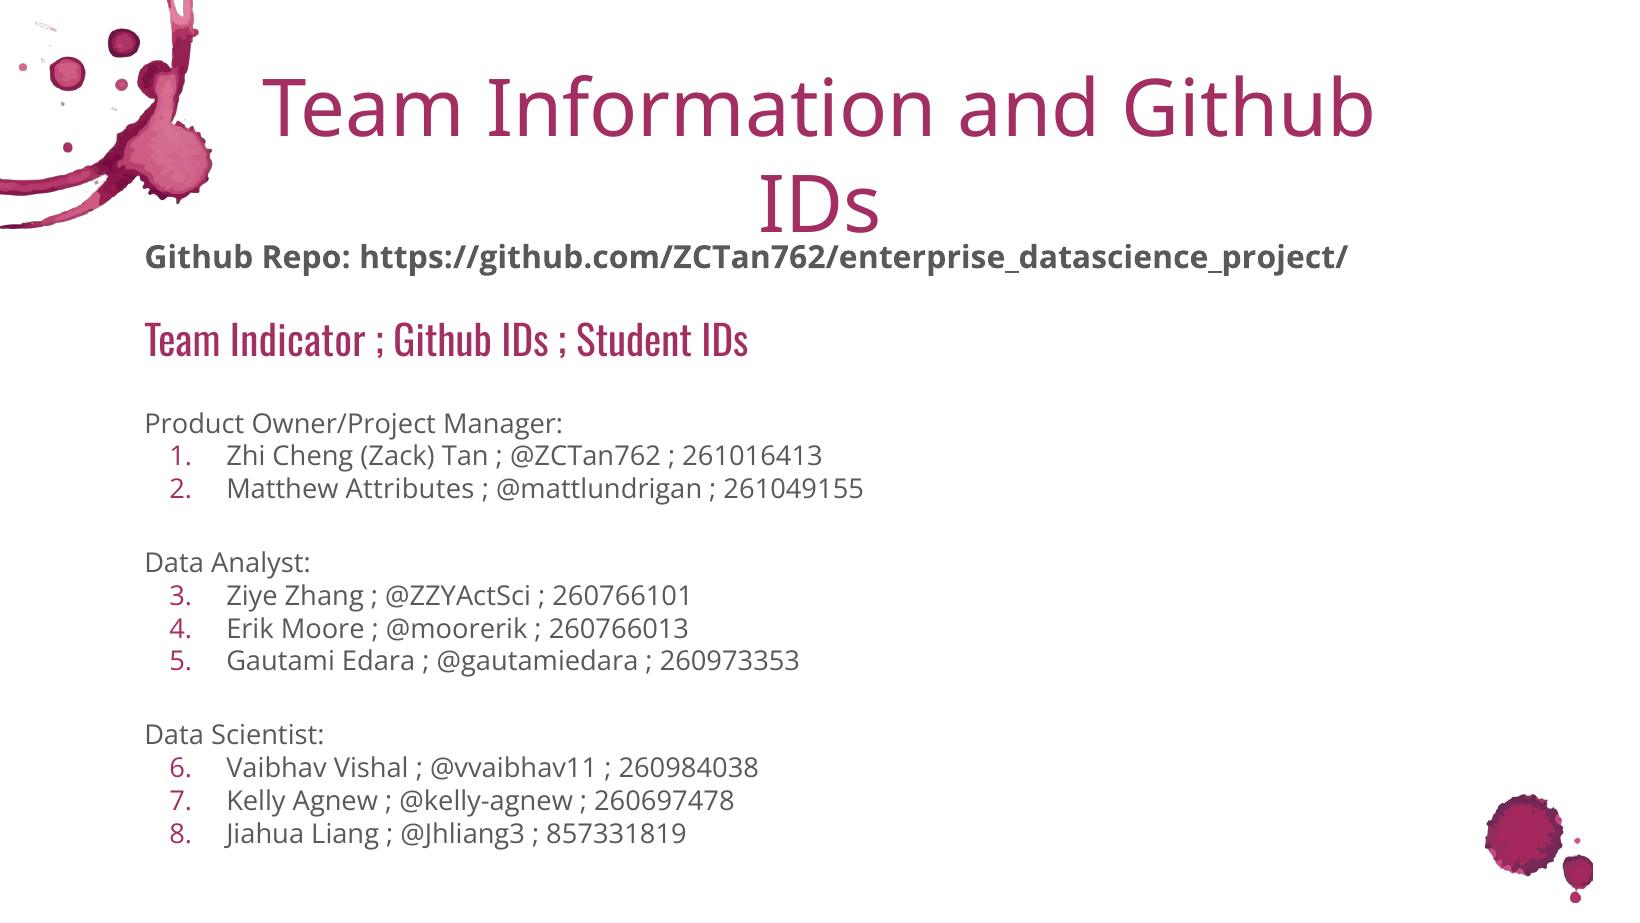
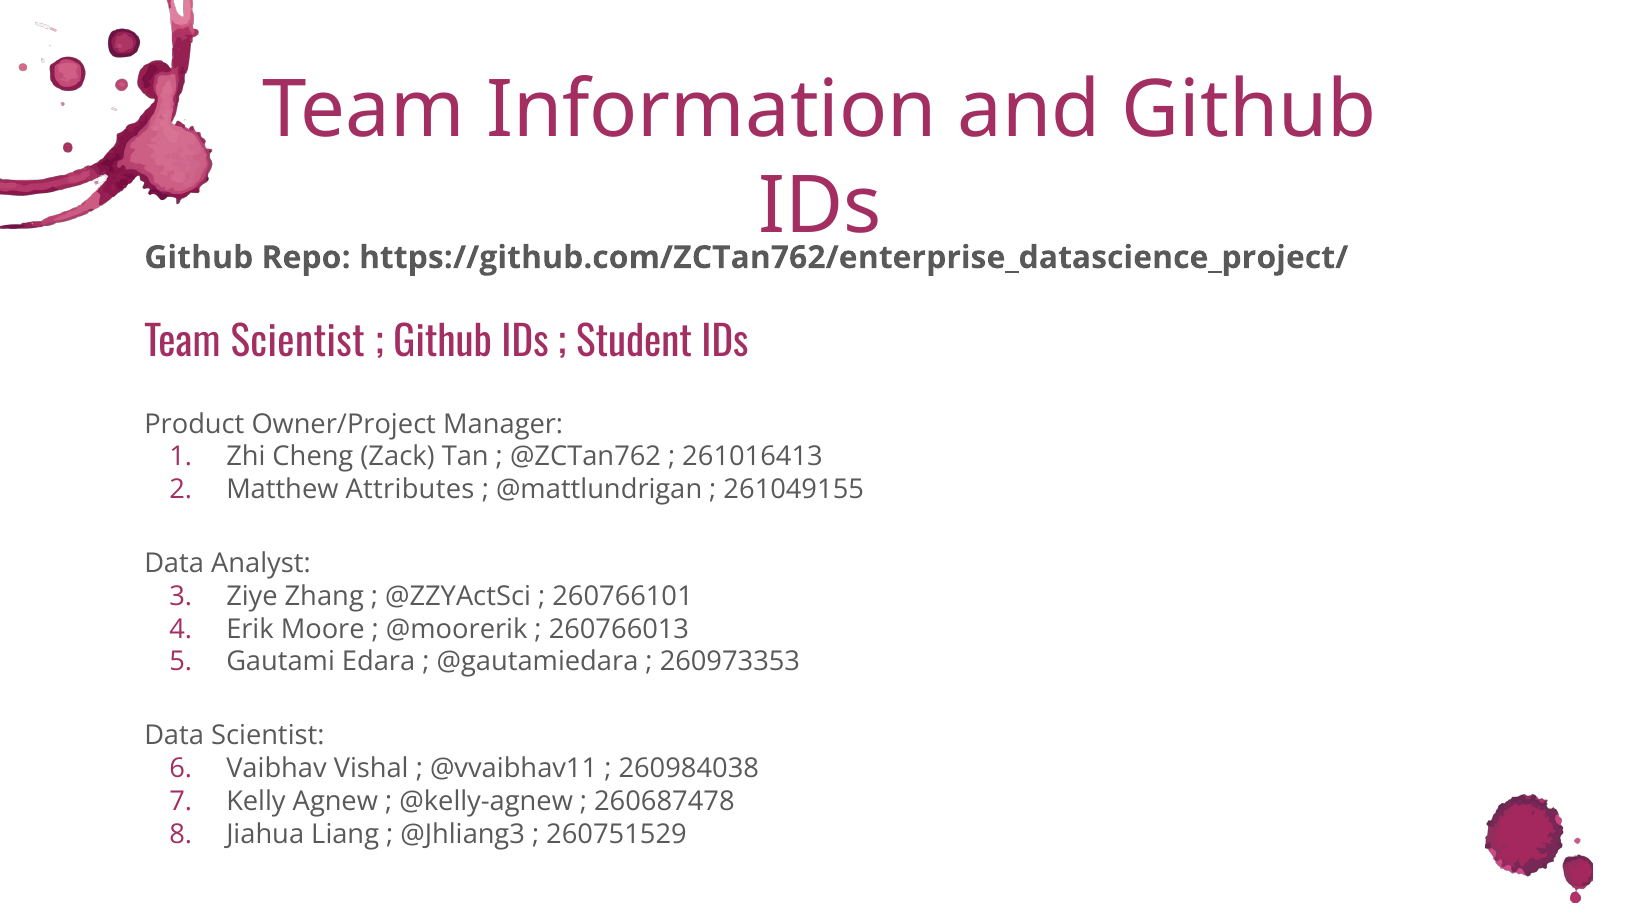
Team Indicator: Indicator -> Scientist
260697478: 260697478 -> 260687478
857331819: 857331819 -> 260751529
